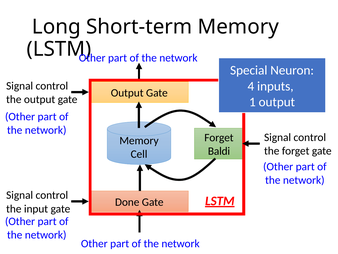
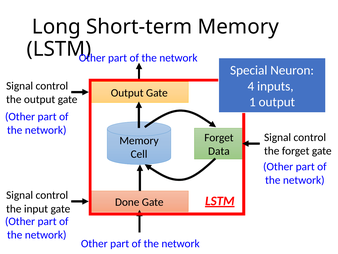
Baldi: Baldi -> Data
